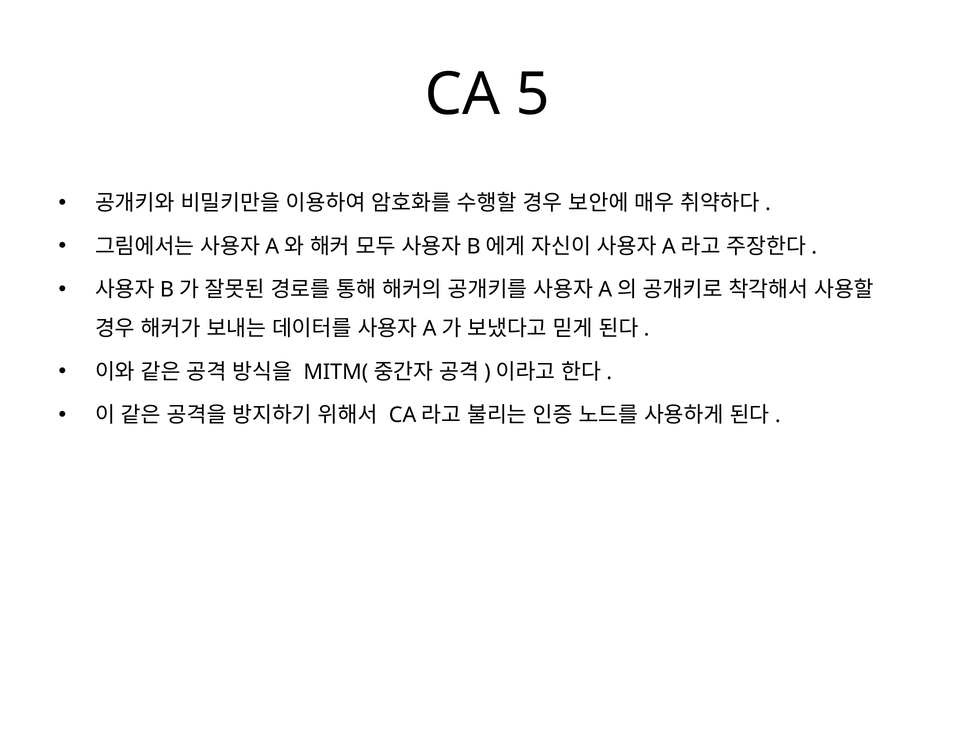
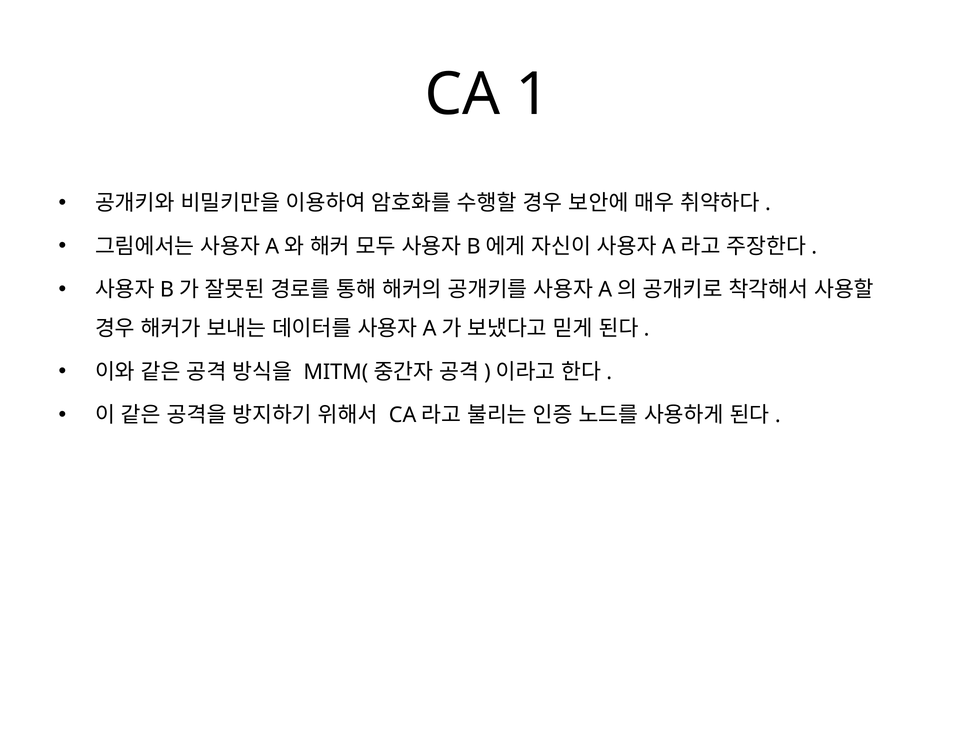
5: 5 -> 1
